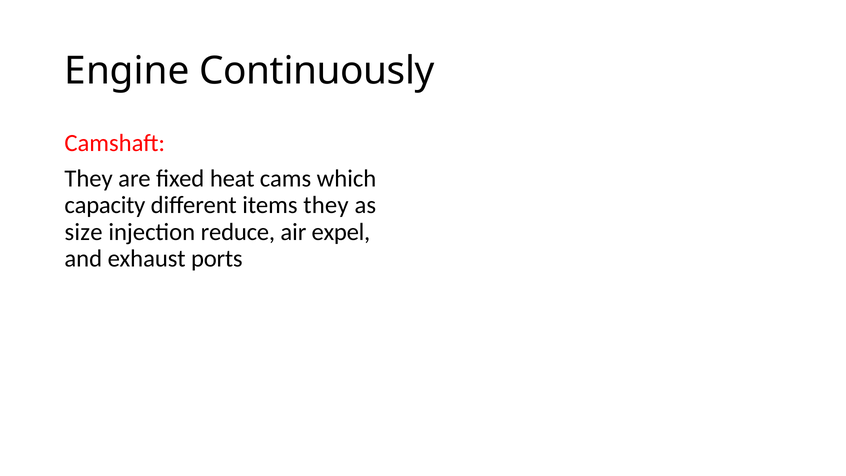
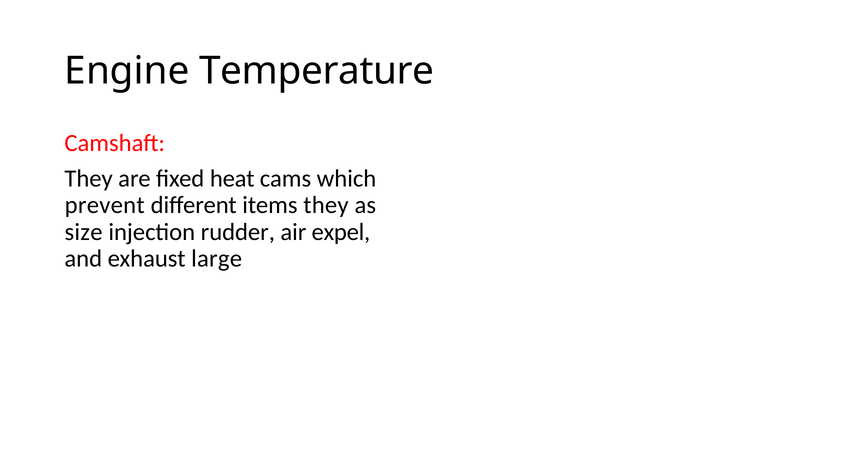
Continuously: Continuously -> Temperature
capacity: capacity -> prevent
reduce: reduce -> rudder
ports: ports -> large
